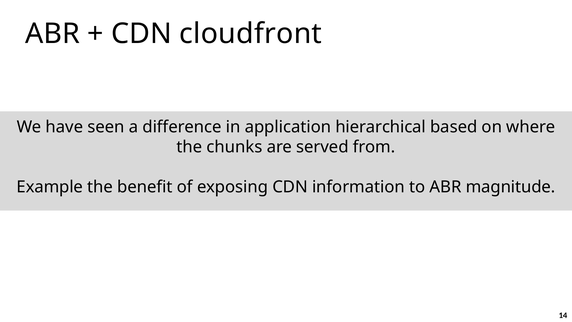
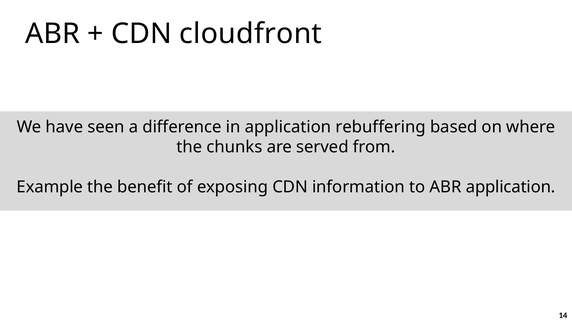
hierarchical: hierarchical -> rebuffering
ABR magnitude: magnitude -> application
